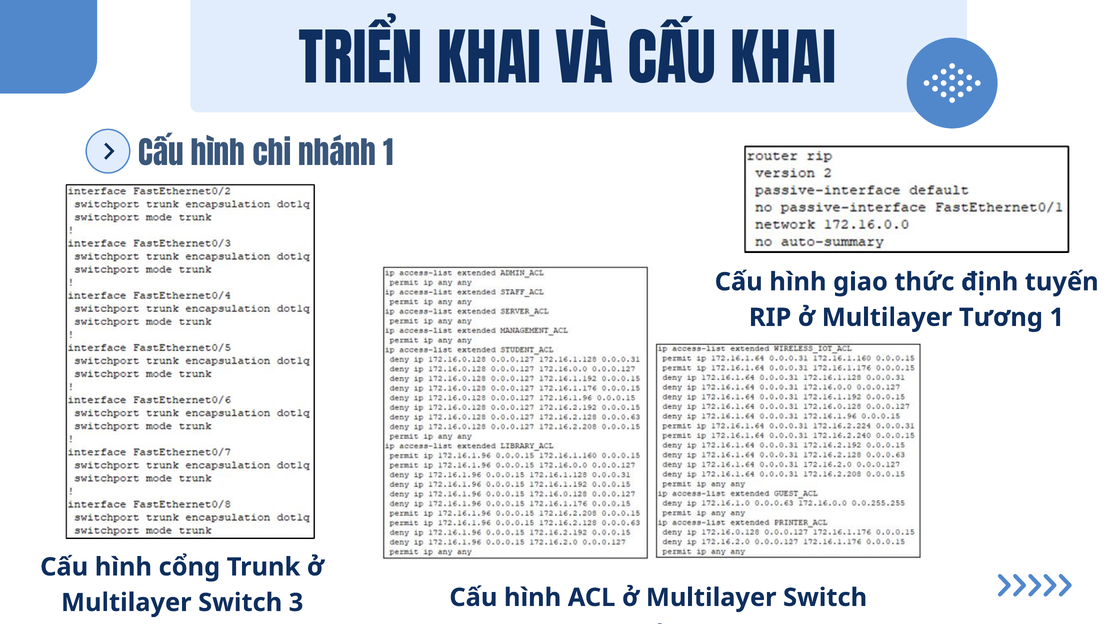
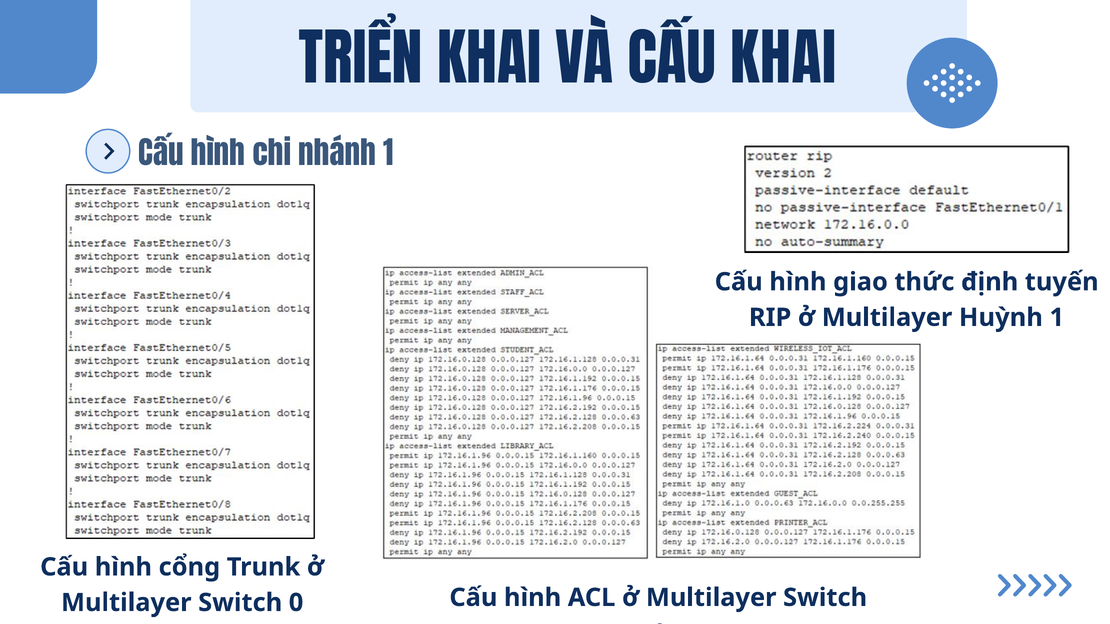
Tương: Tương -> Huỳnh
3: 3 -> 0
